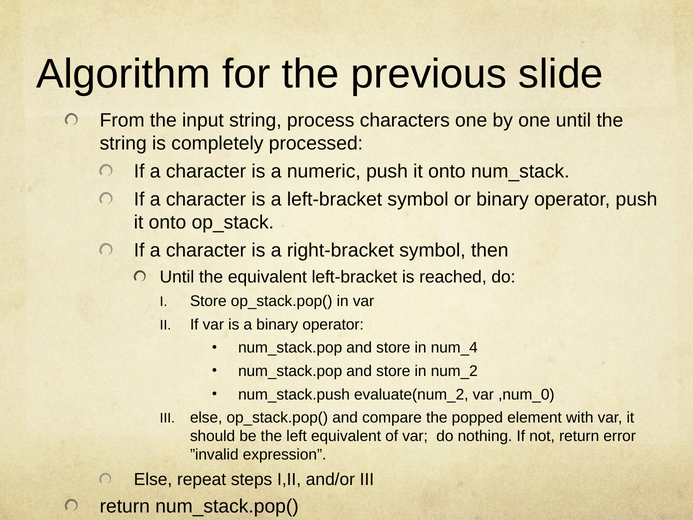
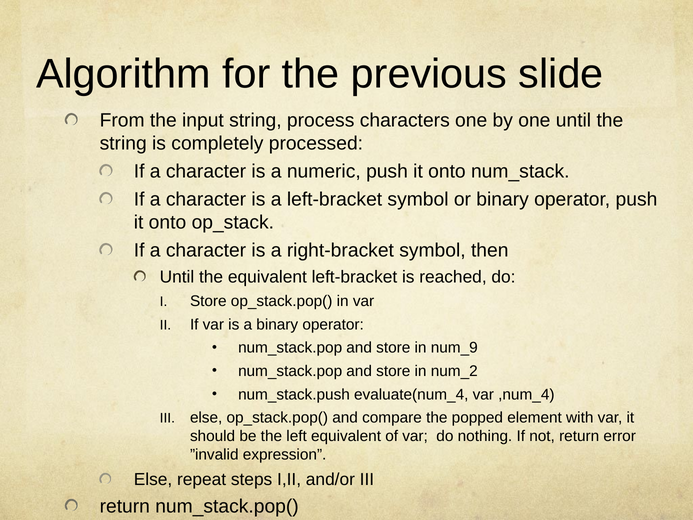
num_4: num_4 -> num_9
evaluate(num_2: evaluate(num_2 -> evaluate(num_4
,num_0: ,num_0 -> ,num_4
